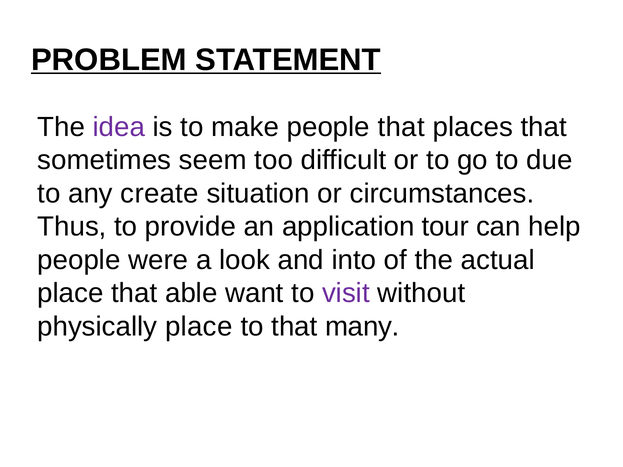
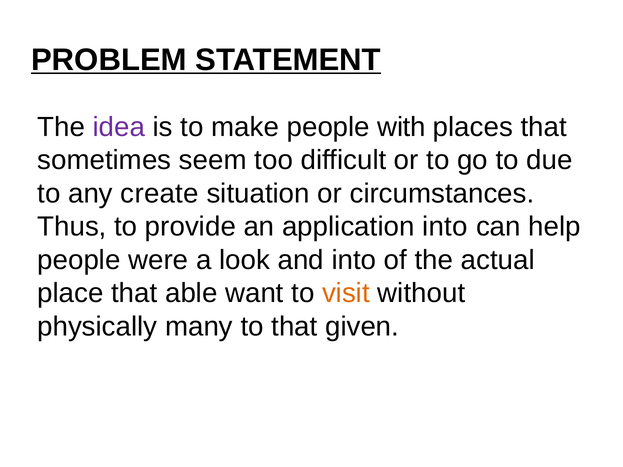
people that: that -> with
application tour: tour -> into
visit colour: purple -> orange
physically place: place -> many
many: many -> given
